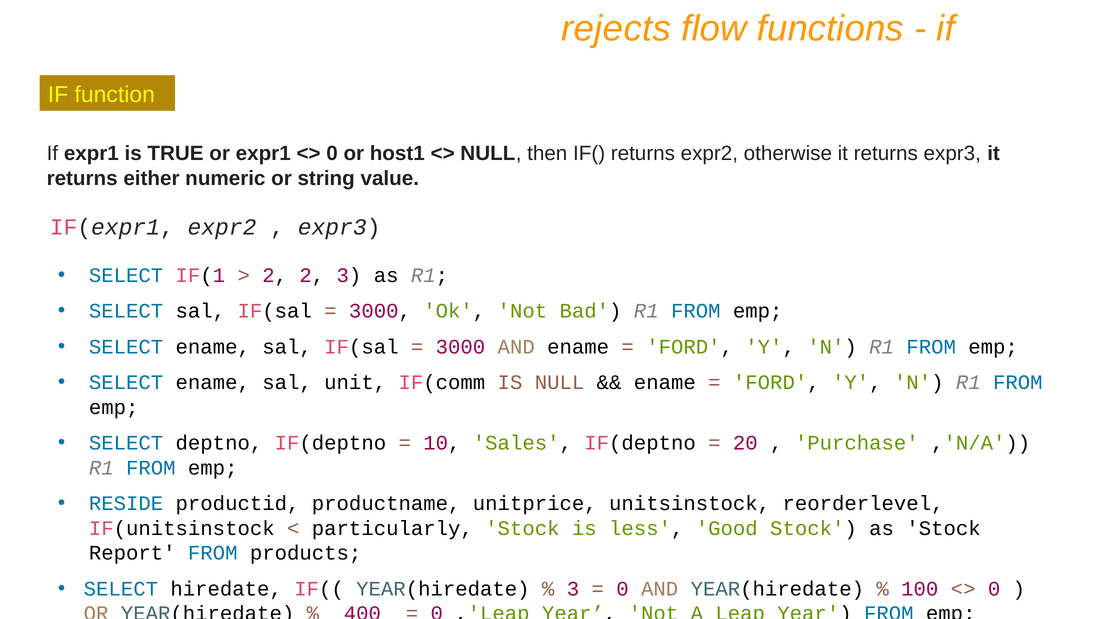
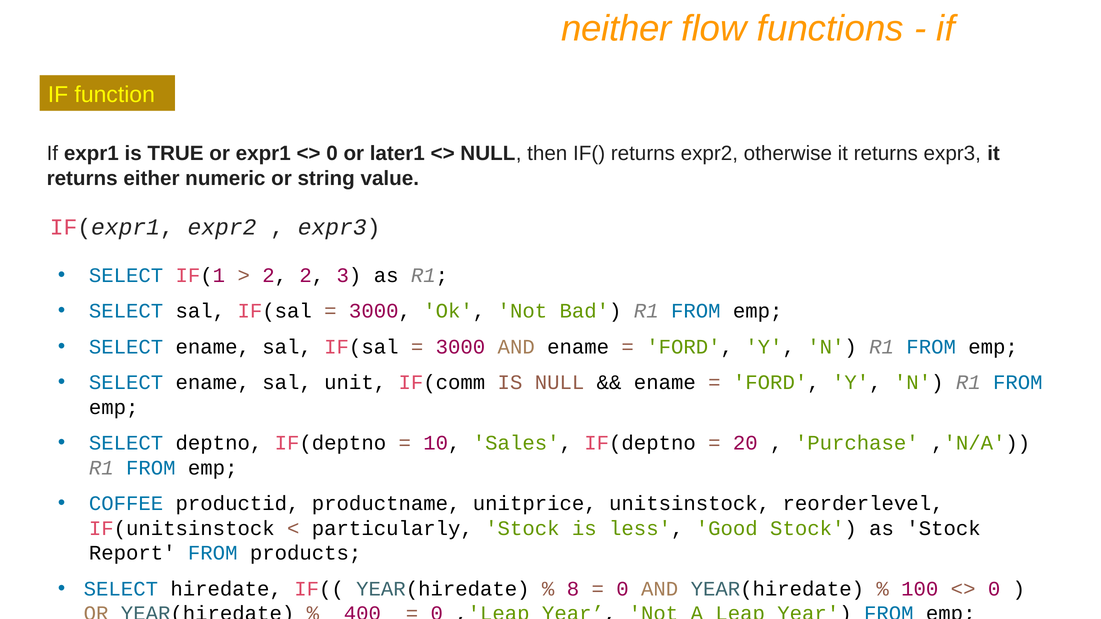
rejects: rejects -> neither
host1: host1 -> later1
RESIDE: RESIDE -> COFFEE
3 at (573, 589): 3 -> 8
